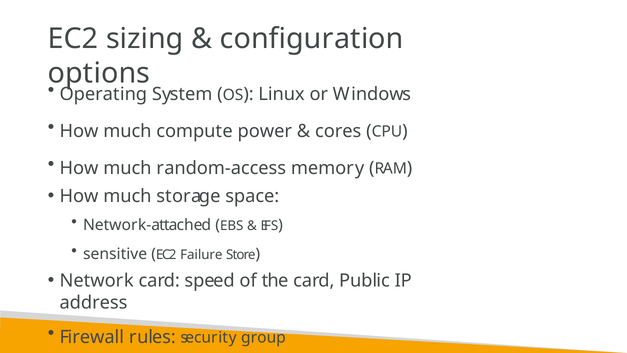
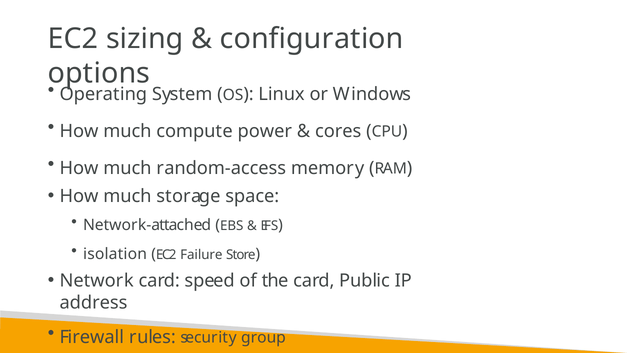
sensitive: sensitive -> isolation
